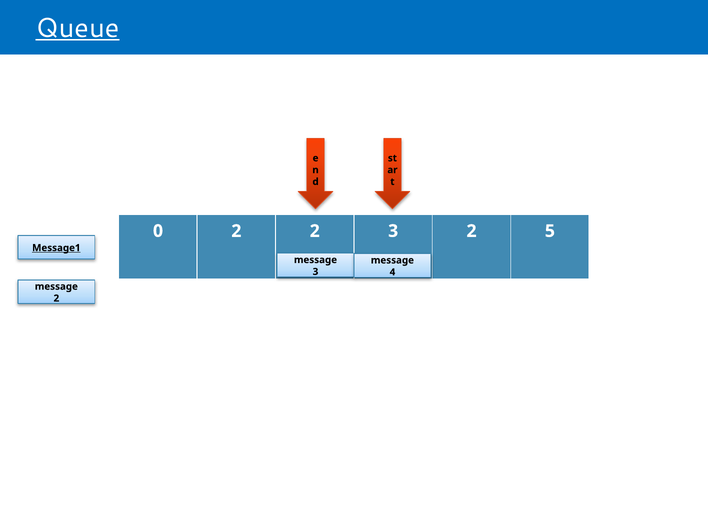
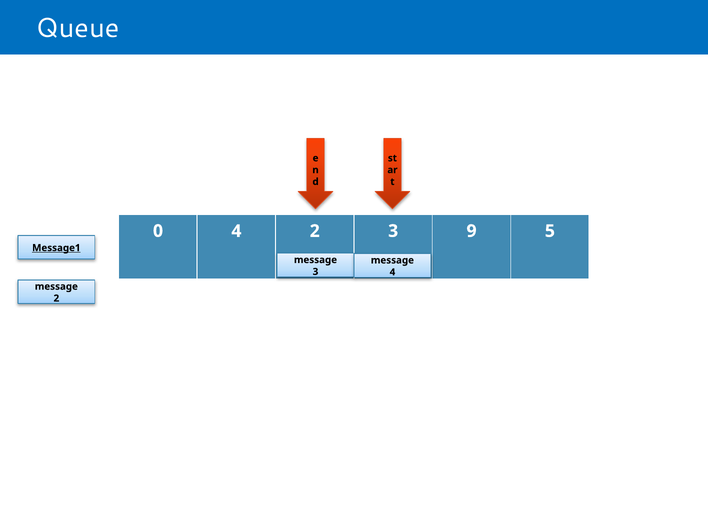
Queue underline: present -> none
0 2: 2 -> 4
3 2: 2 -> 9
